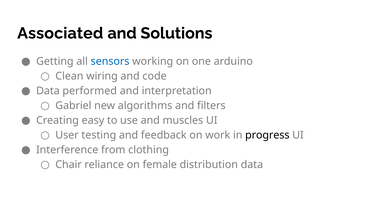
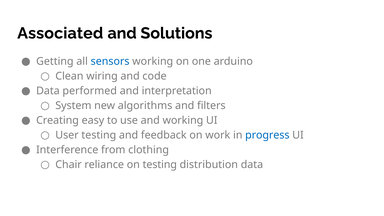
Gabriel: Gabriel -> System
and muscles: muscles -> working
progress colour: black -> blue
on female: female -> testing
